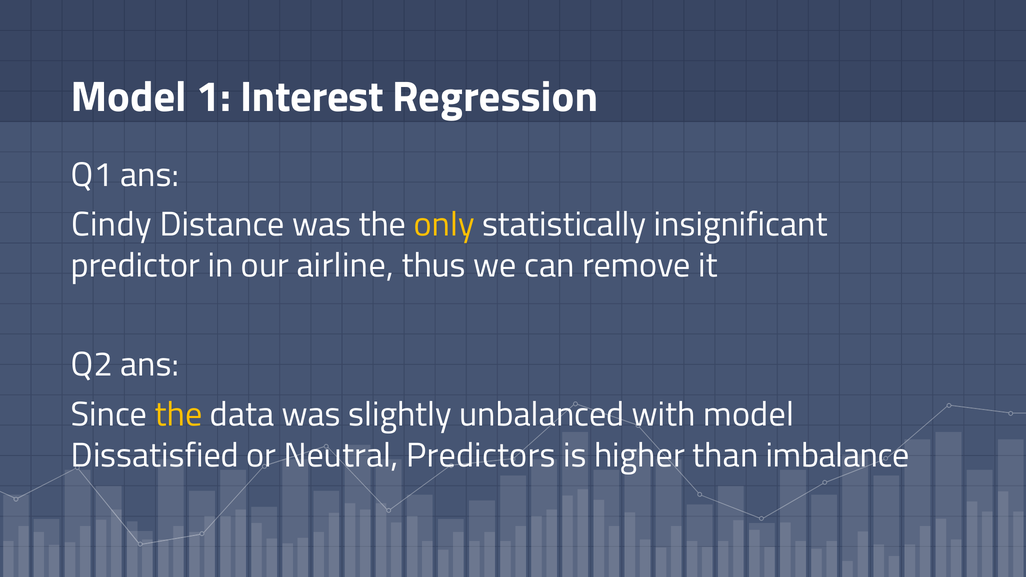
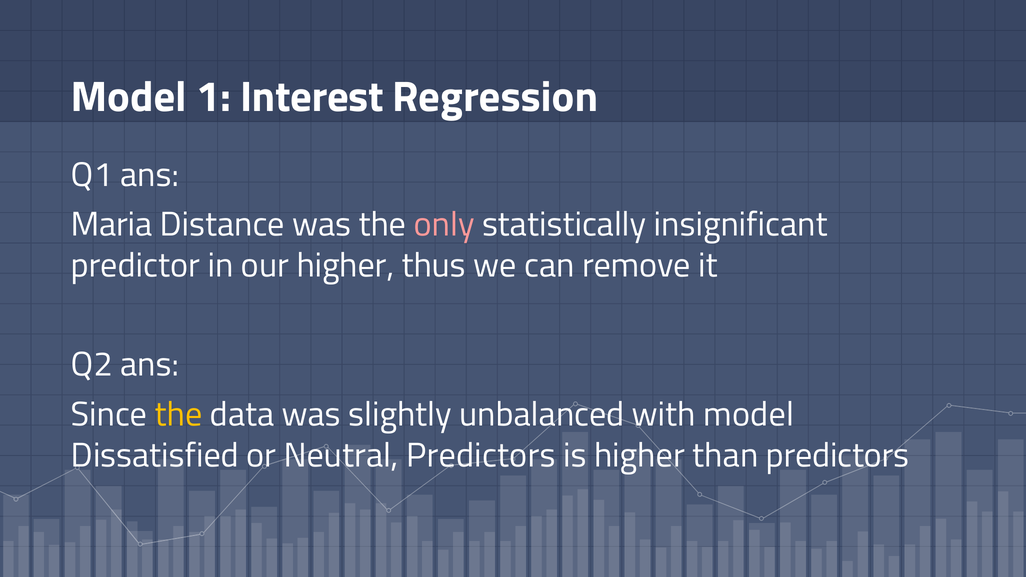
Cindy: Cindy -> Maria
only colour: yellow -> pink
our airline: airline -> higher
than imbalance: imbalance -> predictors
